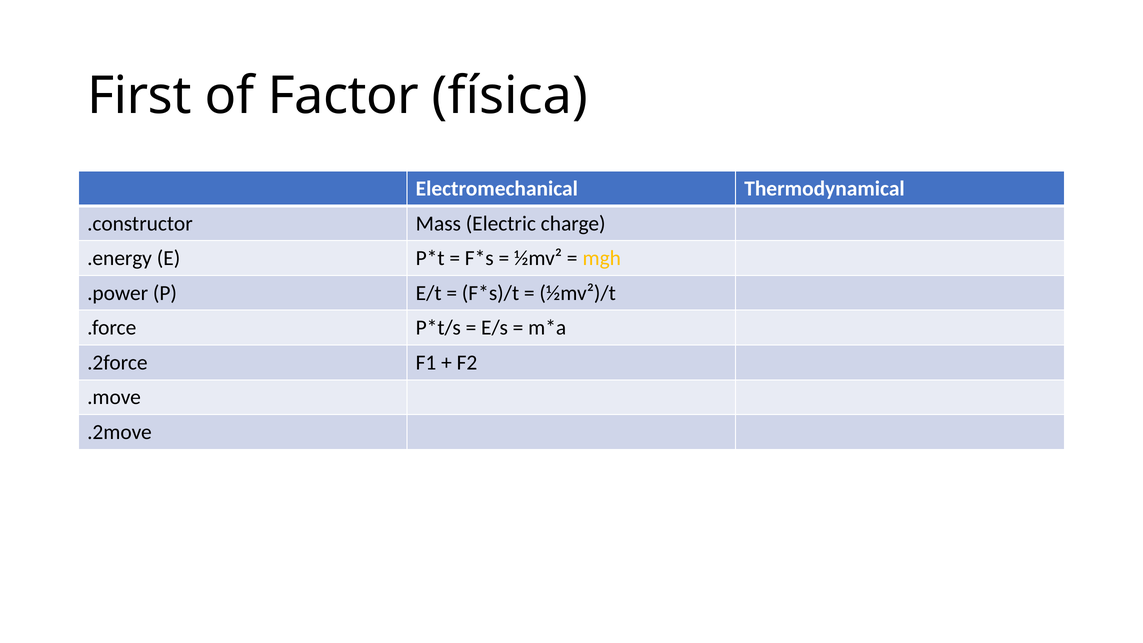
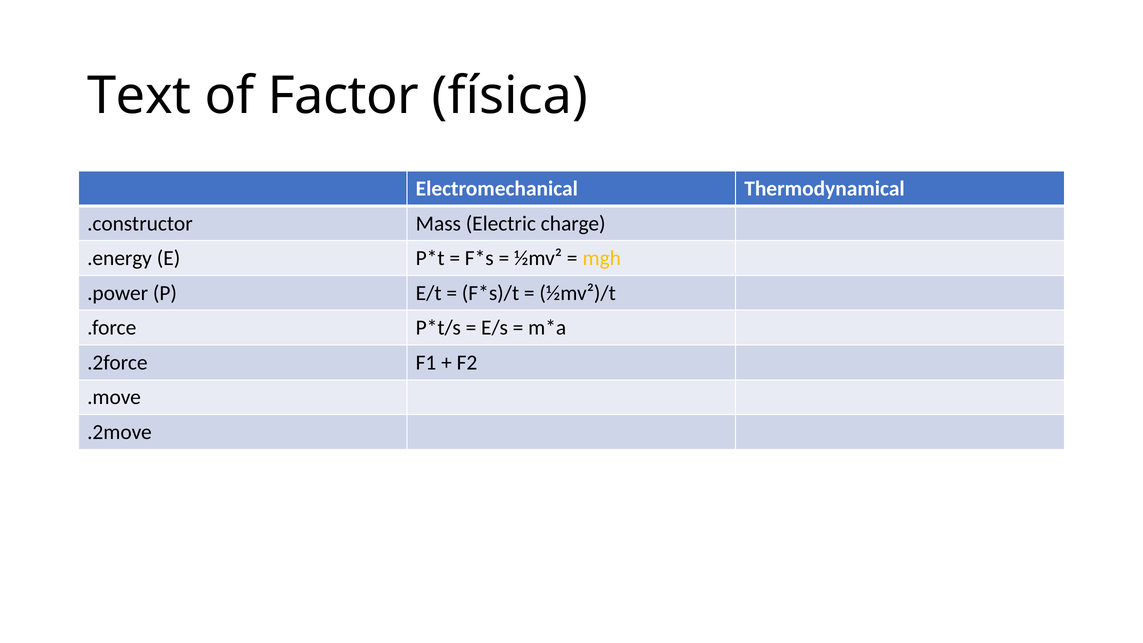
First: First -> Text
